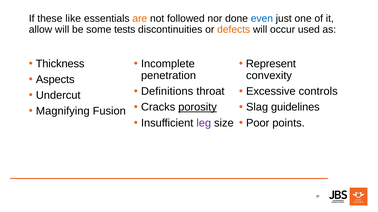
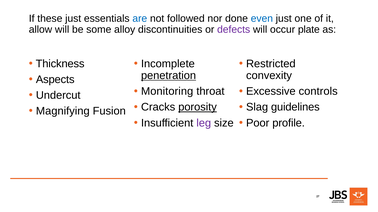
these like: like -> just
are colour: orange -> blue
tests: tests -> alloy
defects colour: orange -> purple
used: used -> plate
Represent: Represent -> Restricted
penetration underline: none -> present
Definitions: Definitions -> Monitoring
points: points -> profile
